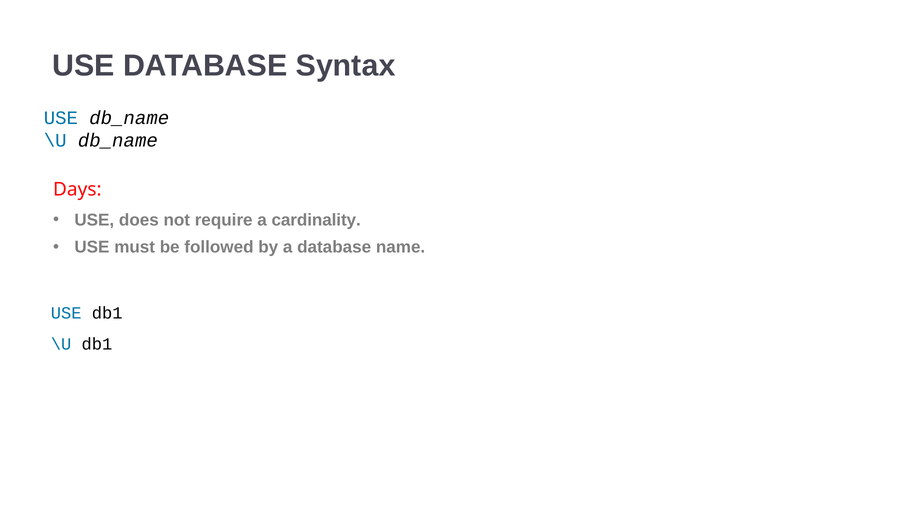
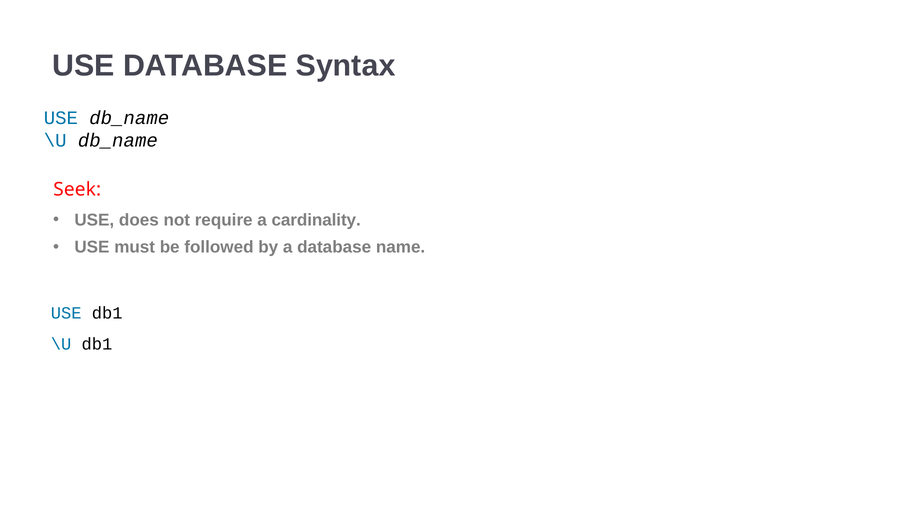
Days: Days -> Seek
